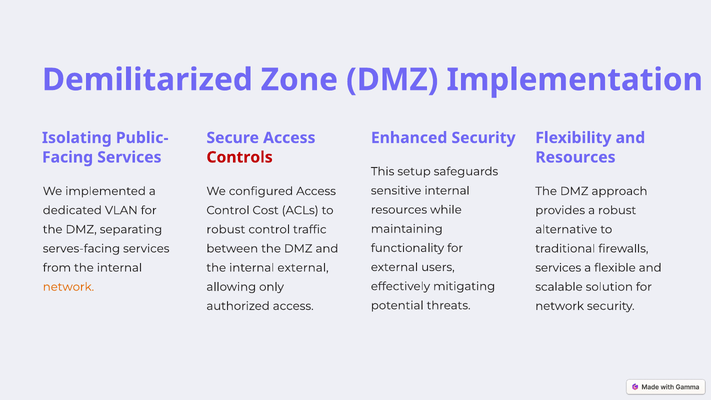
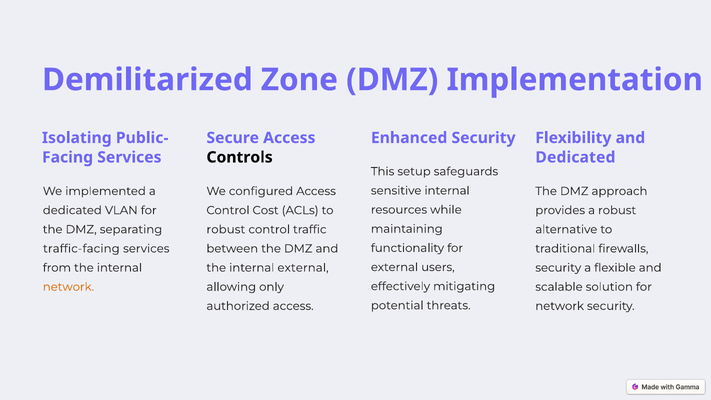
Controls colour: red -> black
Resources at (575, 157): Resources -> Dedicated
serves-facing: serves-facing -> traffic-facing
services at (558, 268): services -> security
